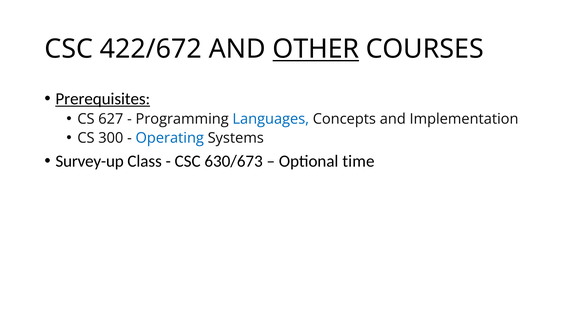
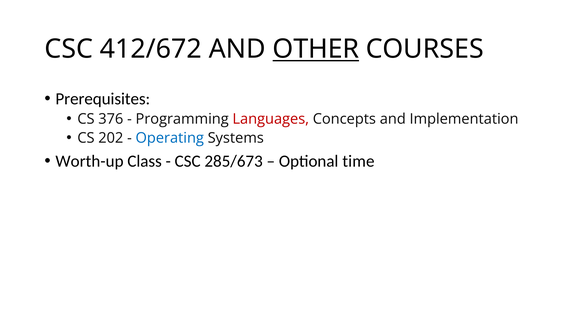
422/672: 422/672 -> 412/672
Prerequisites underline: present -> none
627: 627 -> 376
Languages colour: blue -> red
300: 300 -> 202
Survey-up: Survey-up -> Worth-up
630/673: 630/673 -> 285/673
